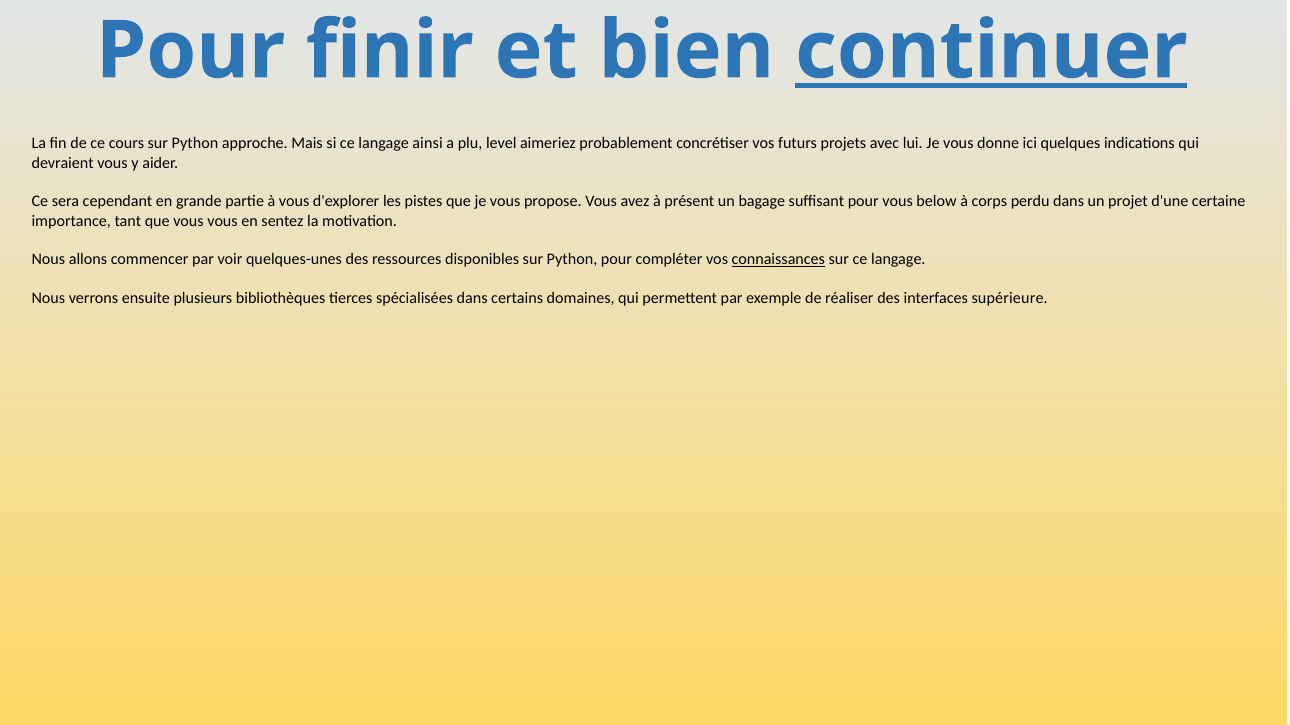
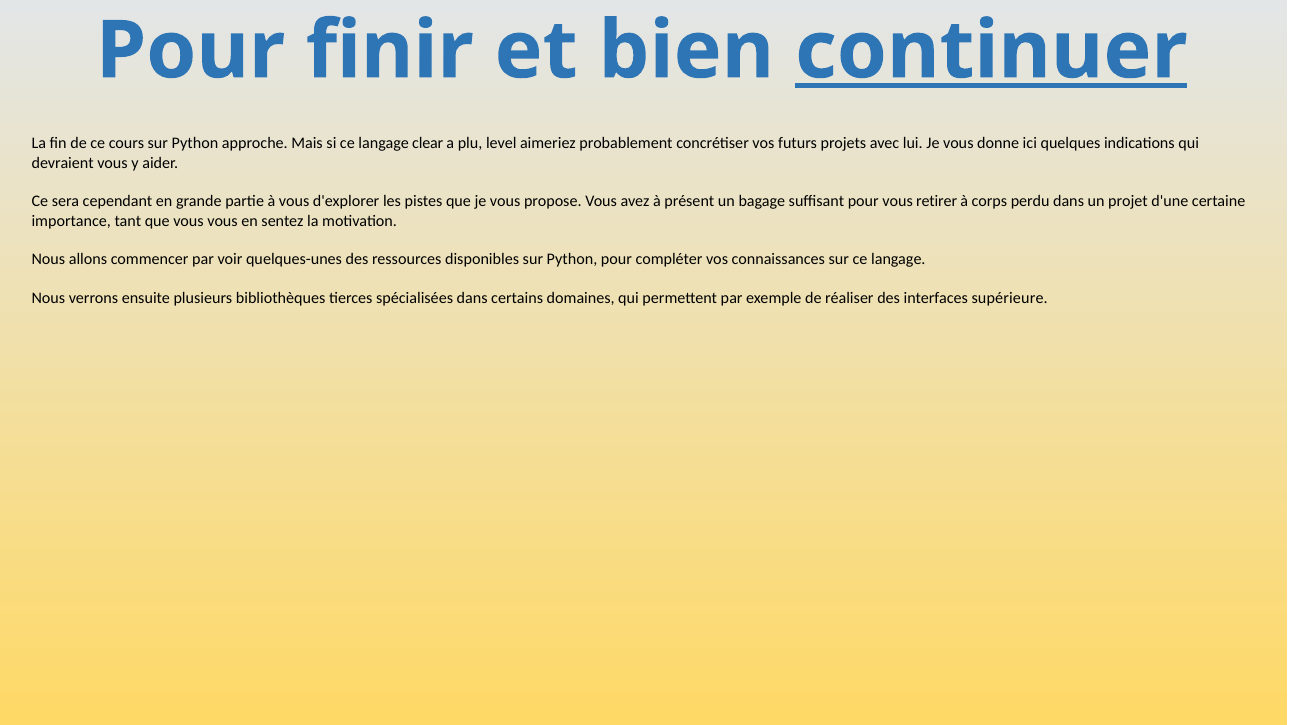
ainsi: ainsi -> clear
below: below -> retirer
connaissances underline: present -> none
